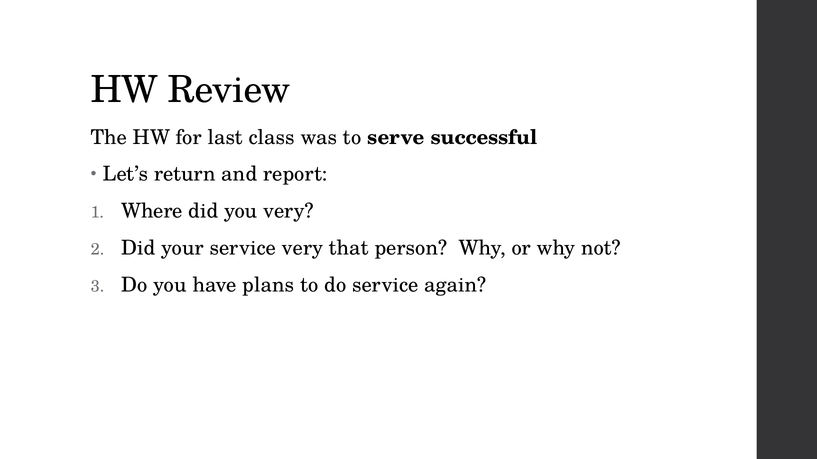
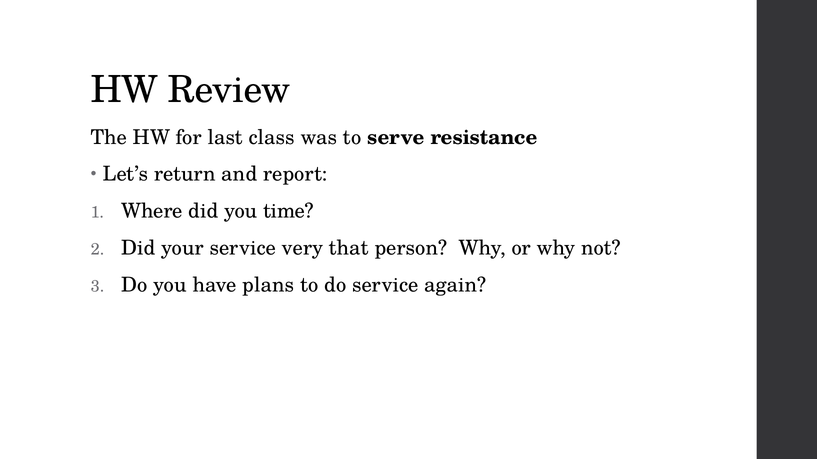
successful: successful -> resistance
you very: very -> time
